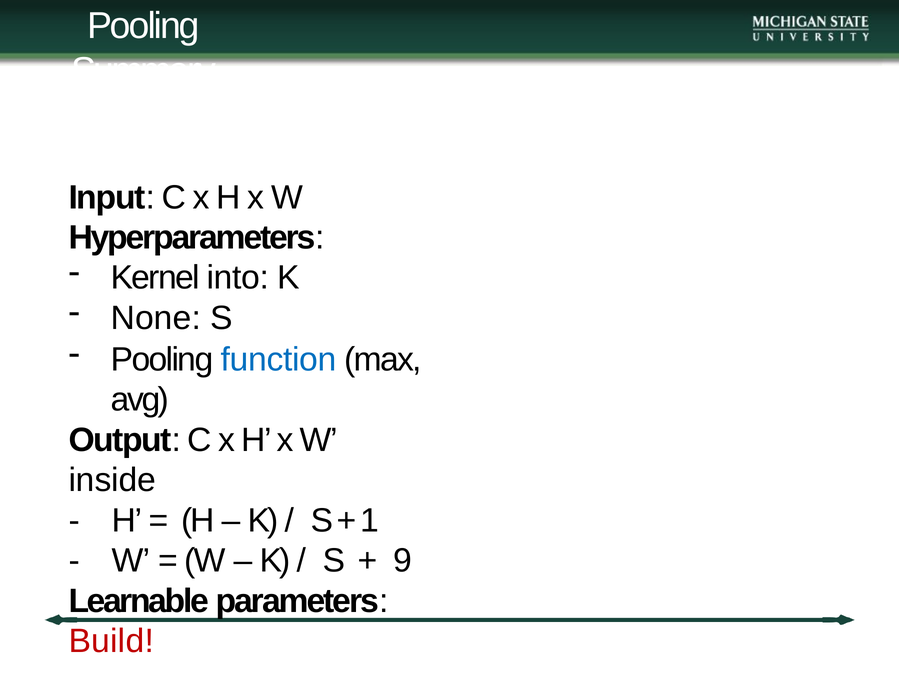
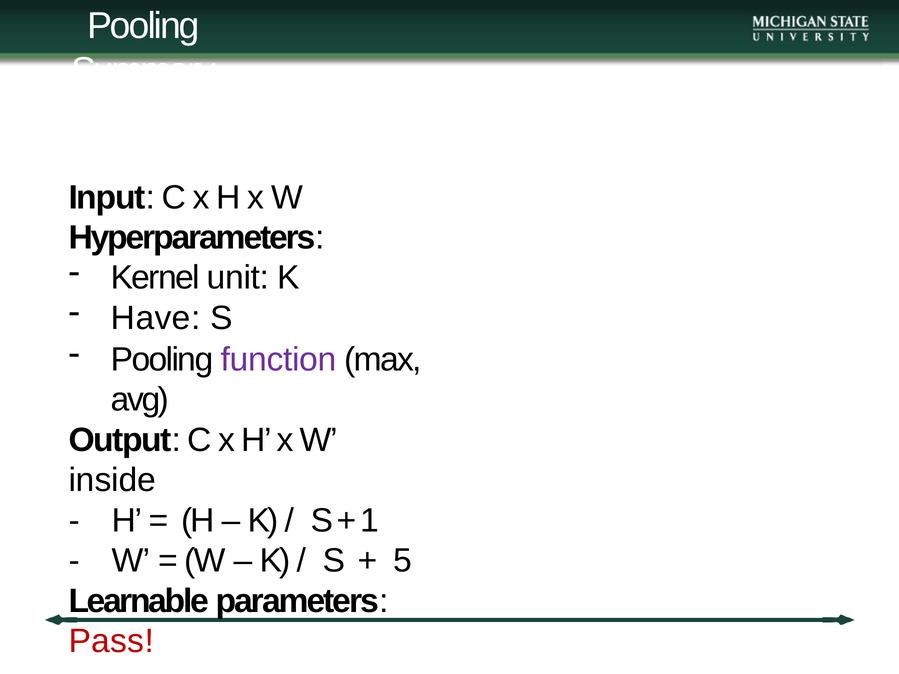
into: into -> unit
None: None -> Have
function colour: blue -> purple
9: 9 -> 5
Build: Build -> Pass
